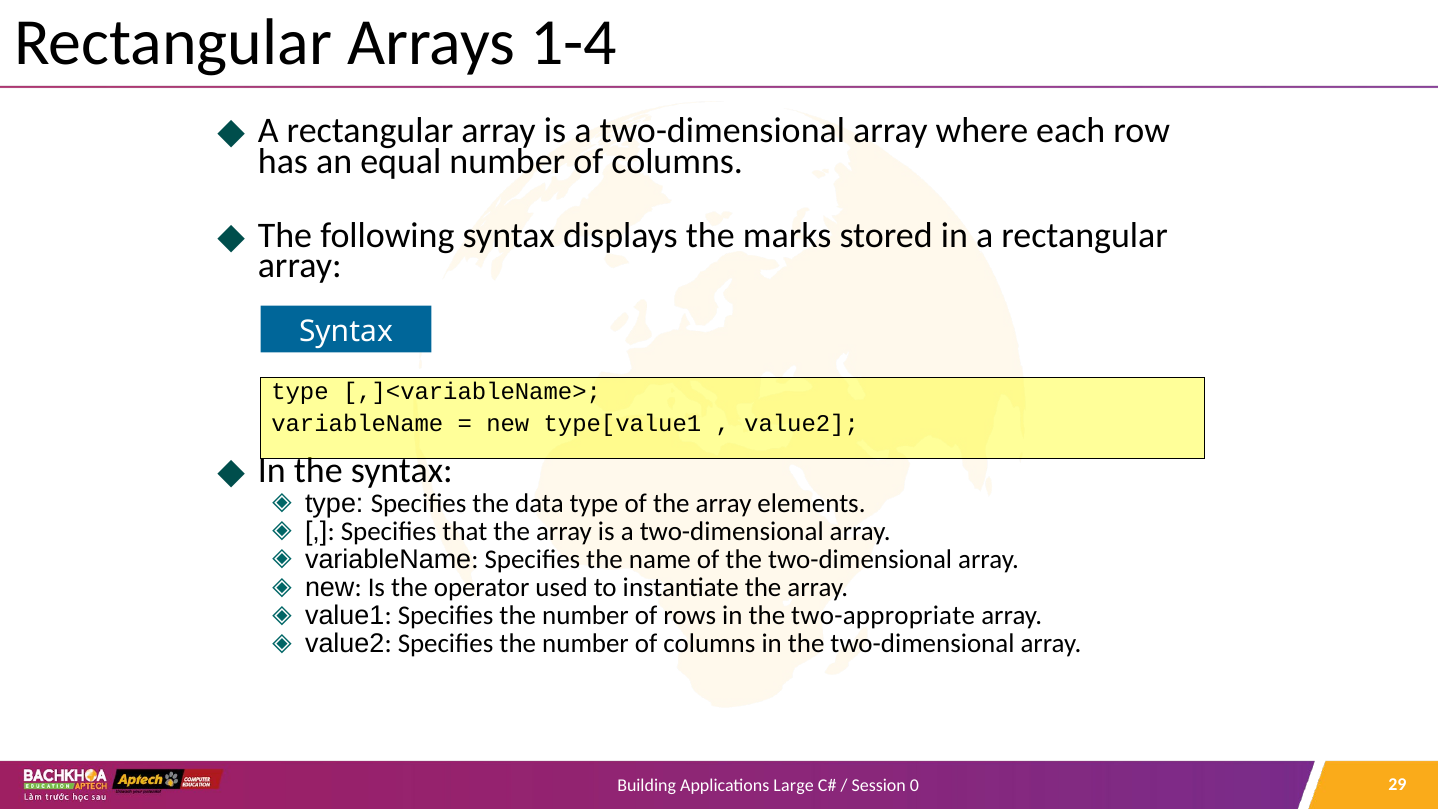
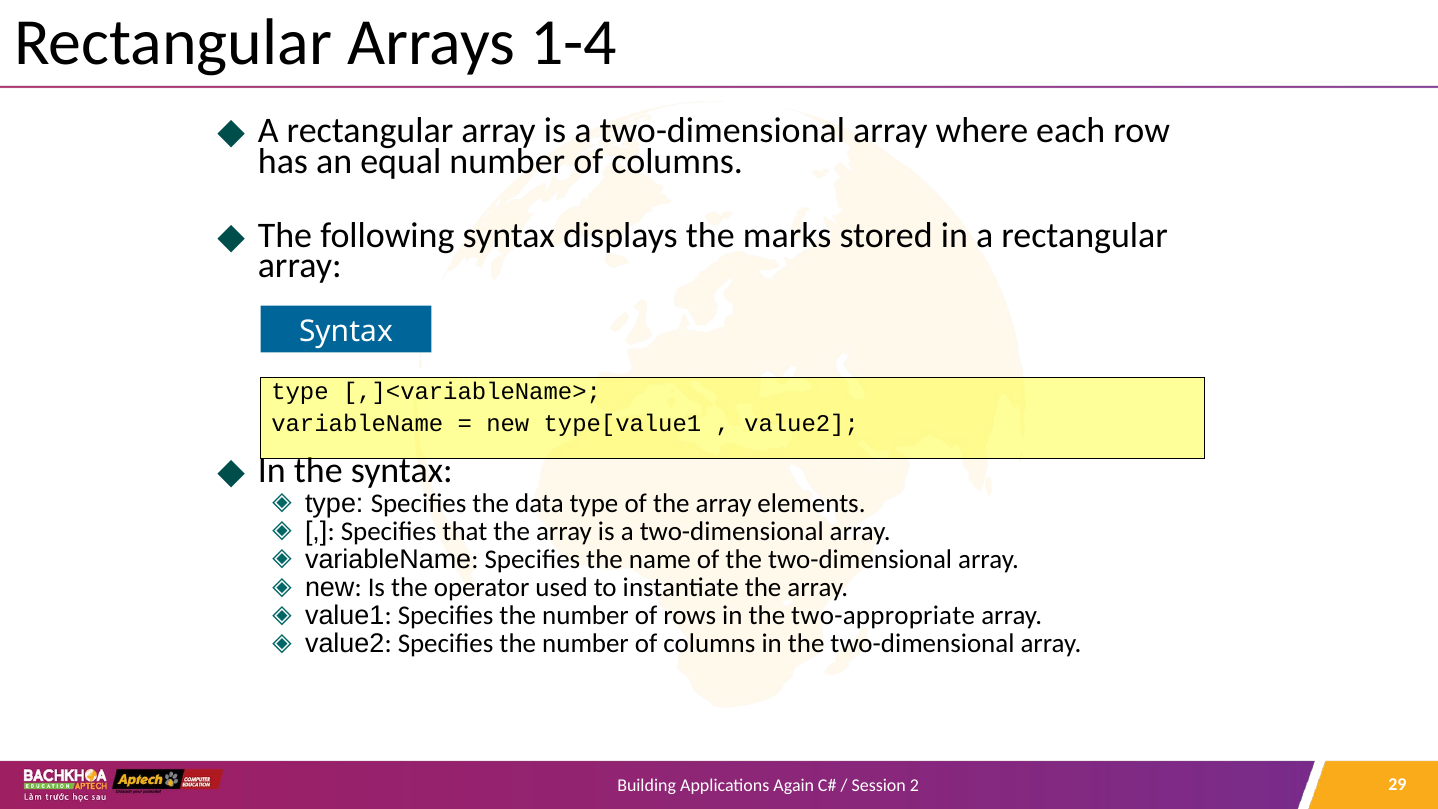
Large: Large -> Again
0: 0 -> 2
